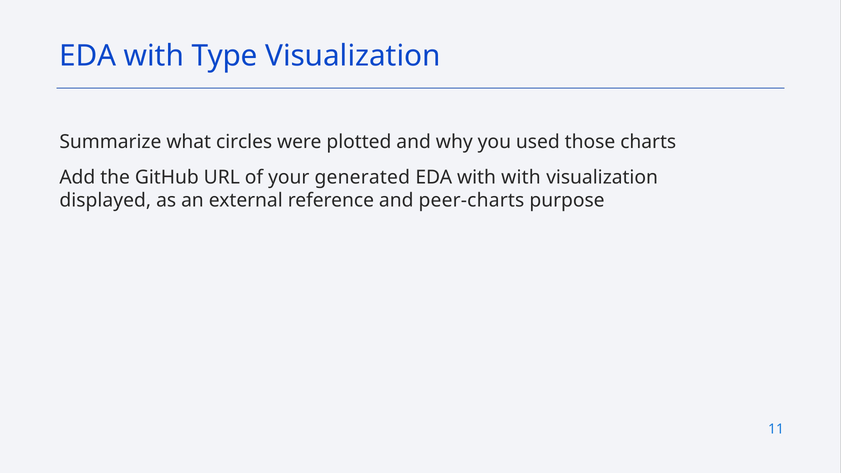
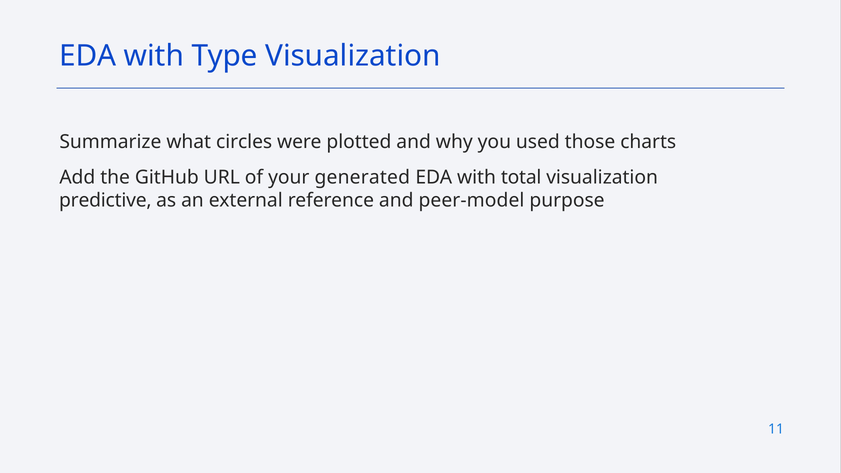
with with: with -> total
displayed: displayed -> predictive
peer-charts: peer-charts -> peer-model
